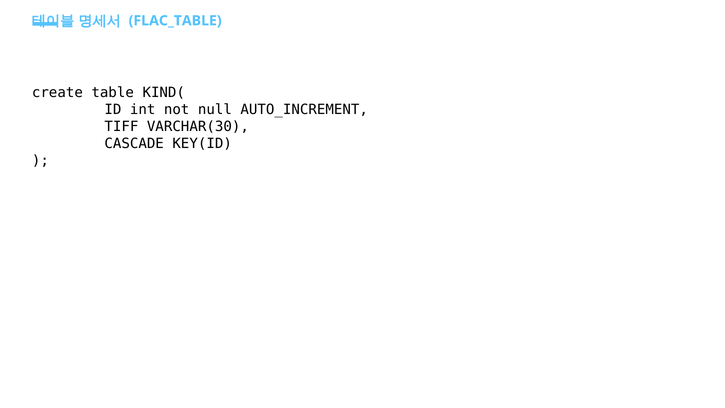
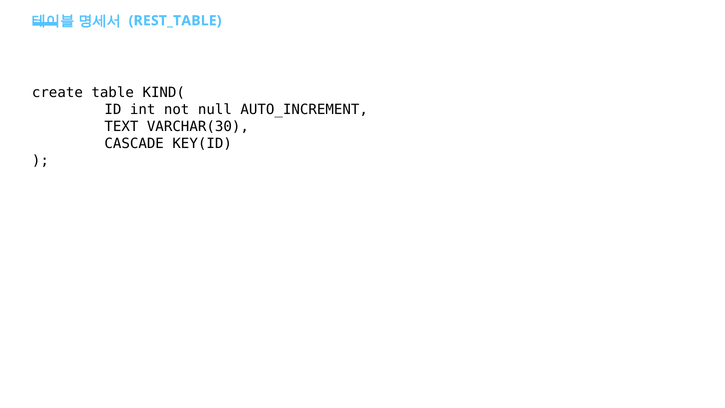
FLAC_TABLE: FLAC_TABLE -> REST_TABLE
TIFF: TIFF -> TEXT
